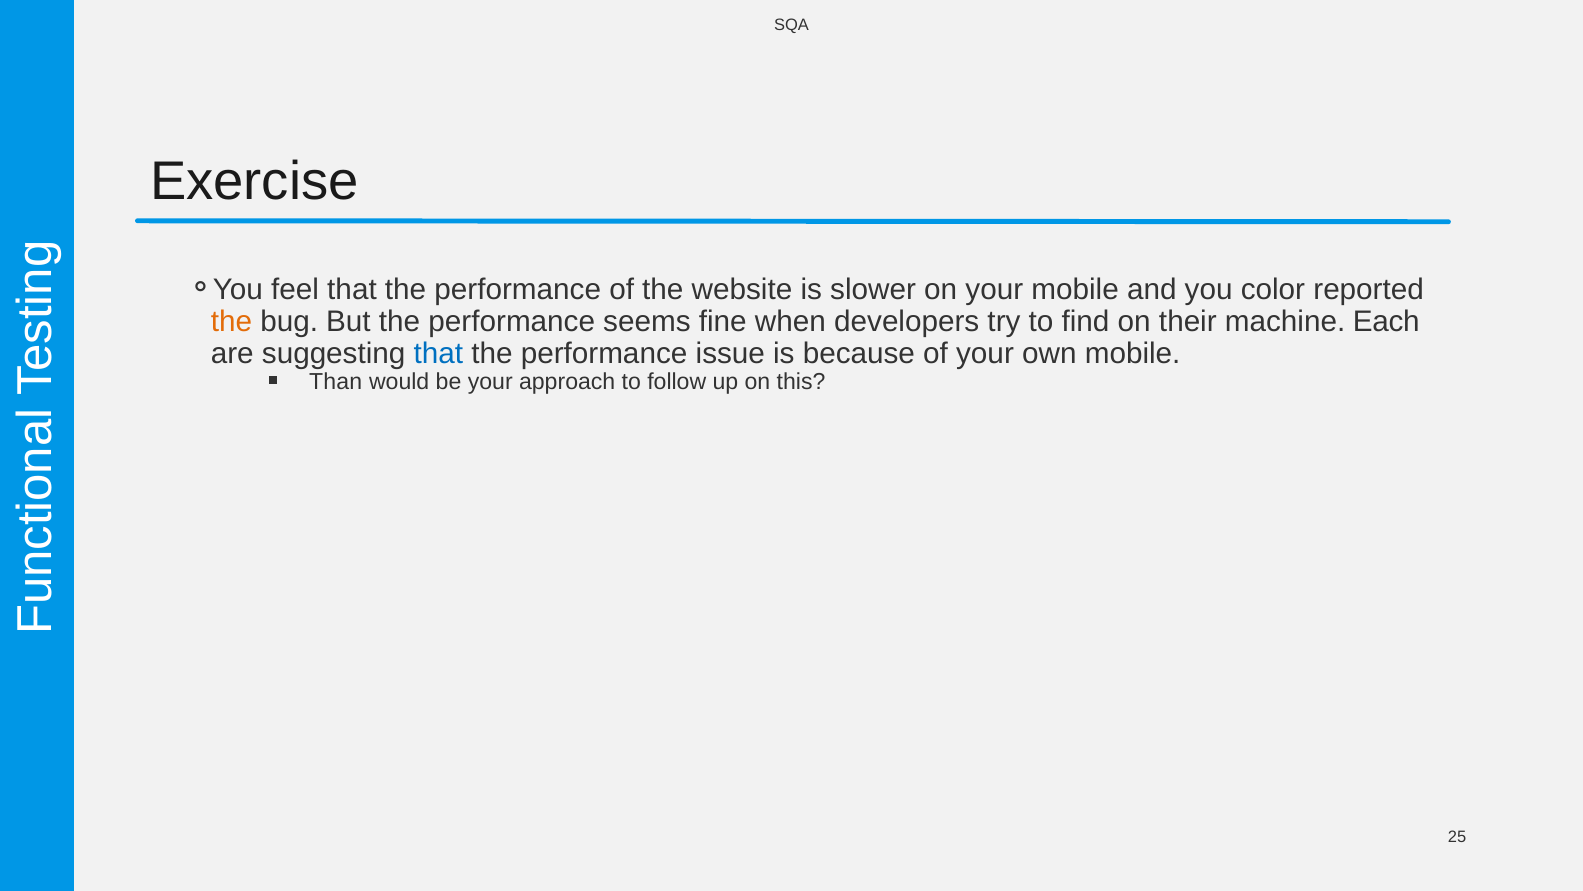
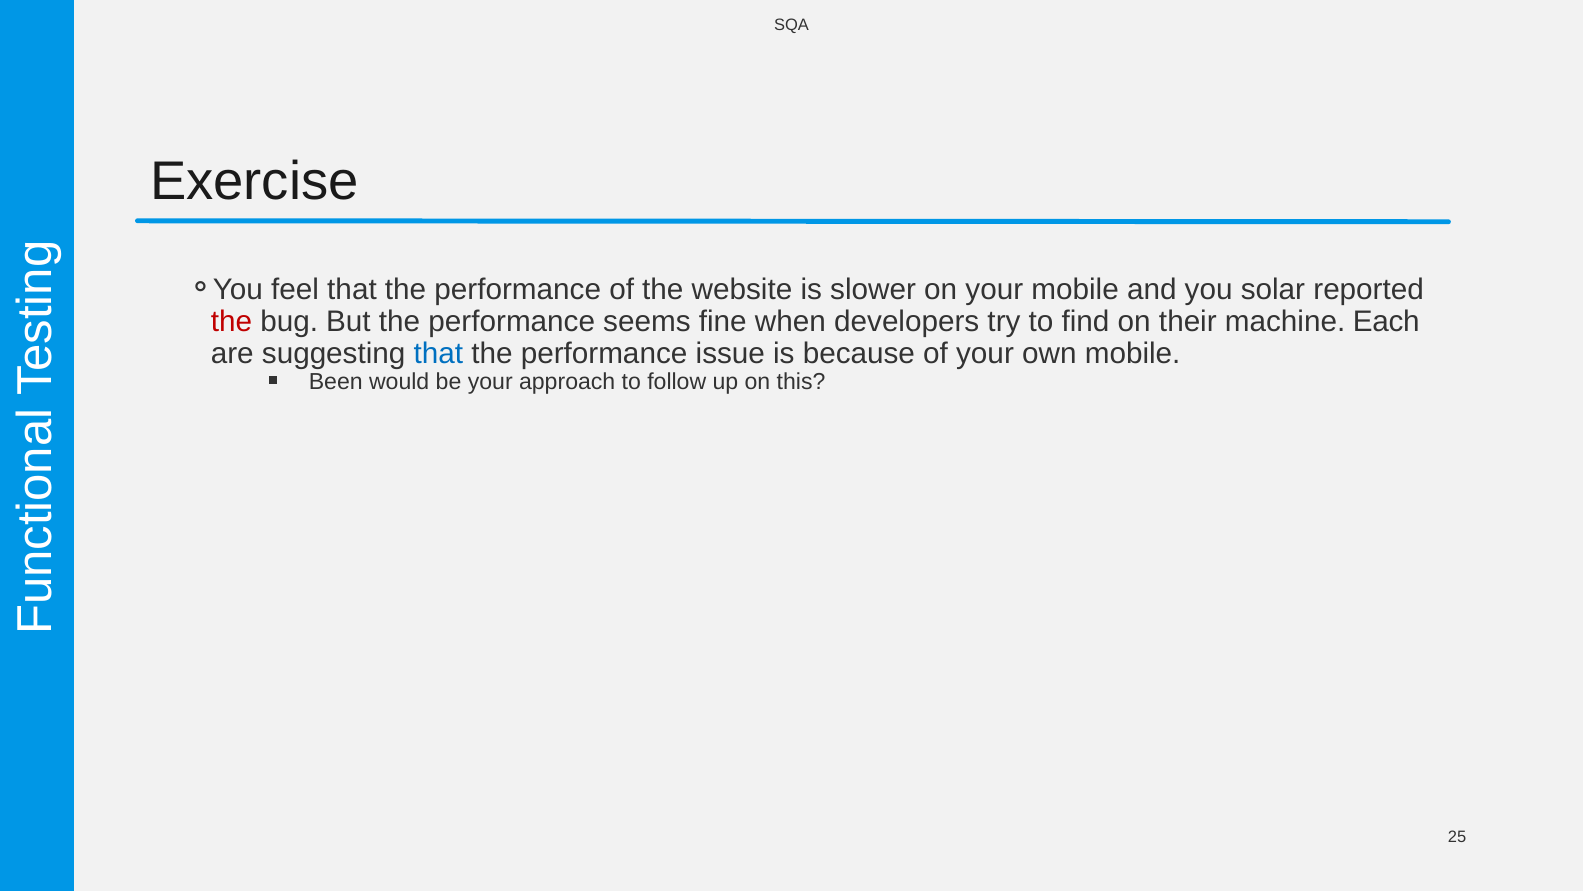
color: color -> solar
the at (231, 322) colour: orange -> red
Than: Than -> Been
